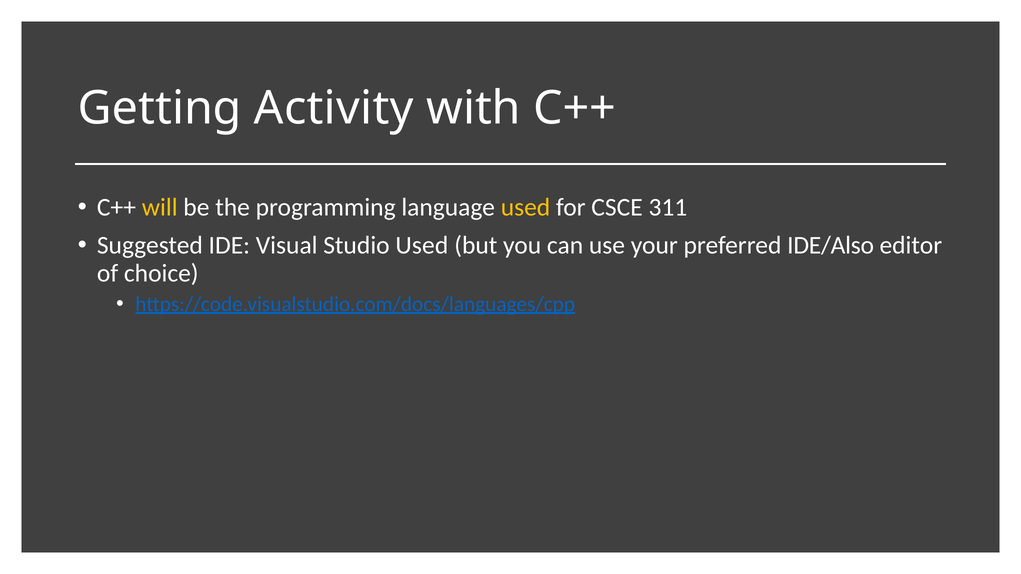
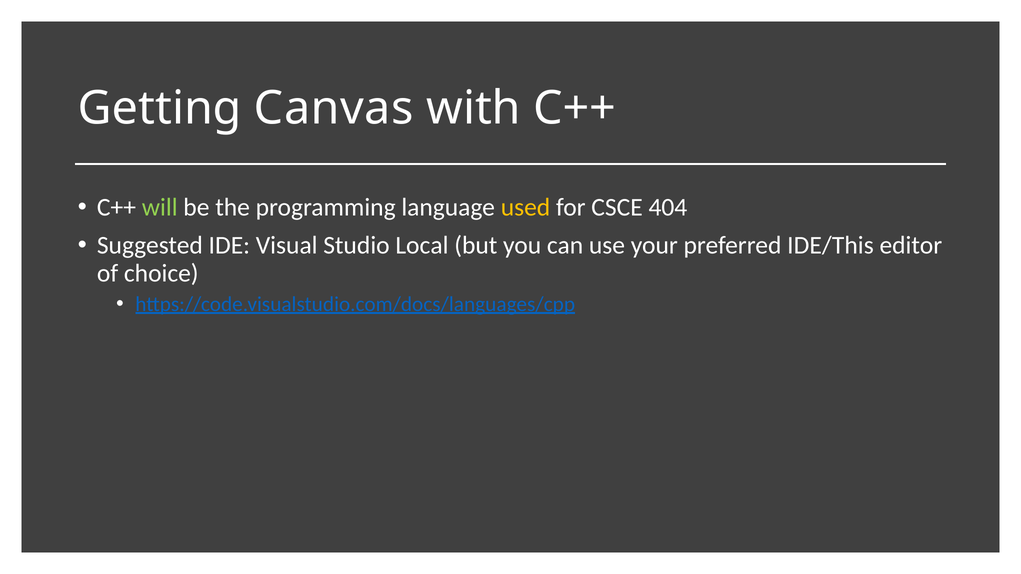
Activity: Activity -> Canvas
will colour: yellow -> light green
311: 311 -> 404
Studio Used: Used -> Local
IDE/Also: IDE/Also -> IDE/This
